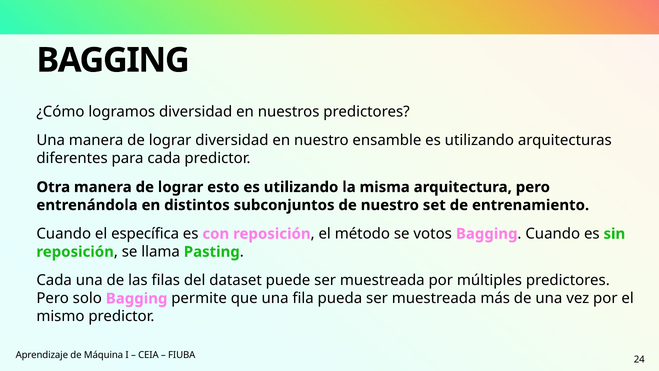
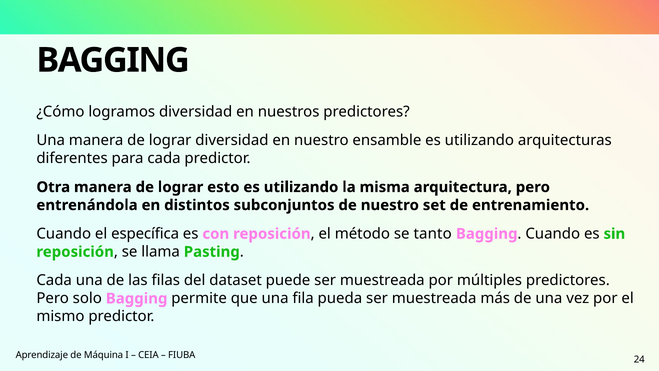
votos: votos -> tanto
